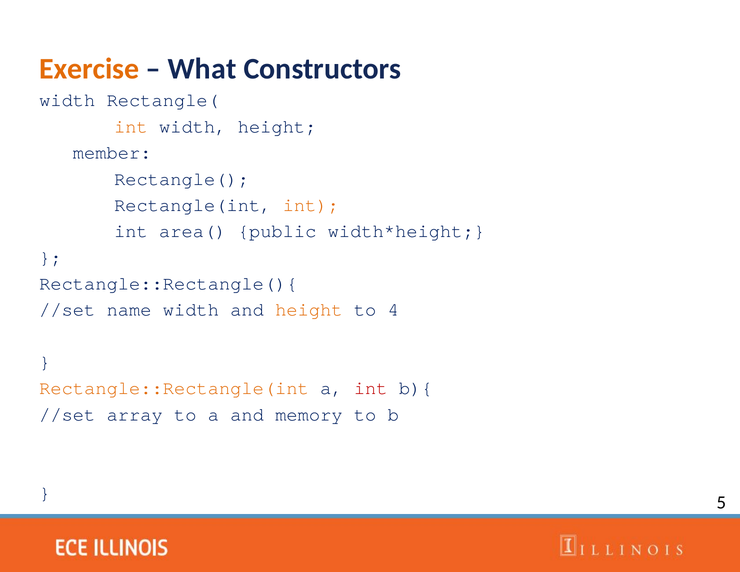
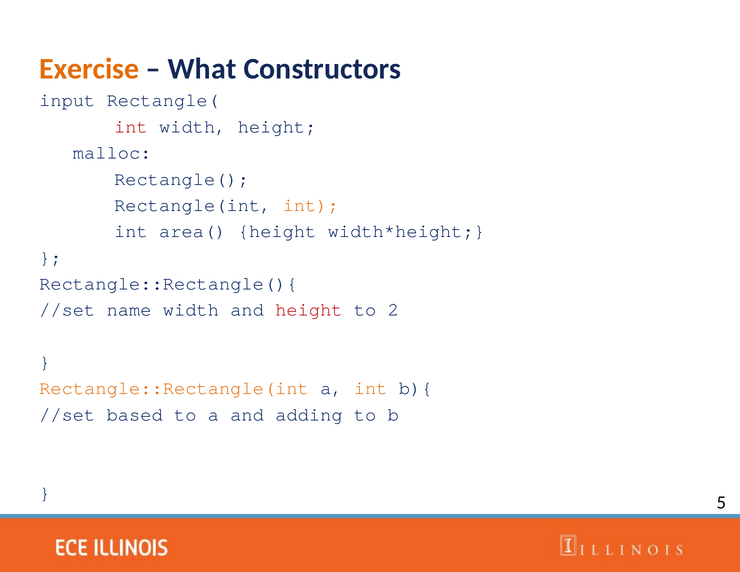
width at (67, 100): width -> input
int at (131, 126) colour: orange -> red
member: member -> malloc
area( public: public -> height
height at (309, 310) colour: orange -> red
4: 4 -> 2
int at (371, 388) colour: red -> orange
array: array -> based
memory: memory -> adding
